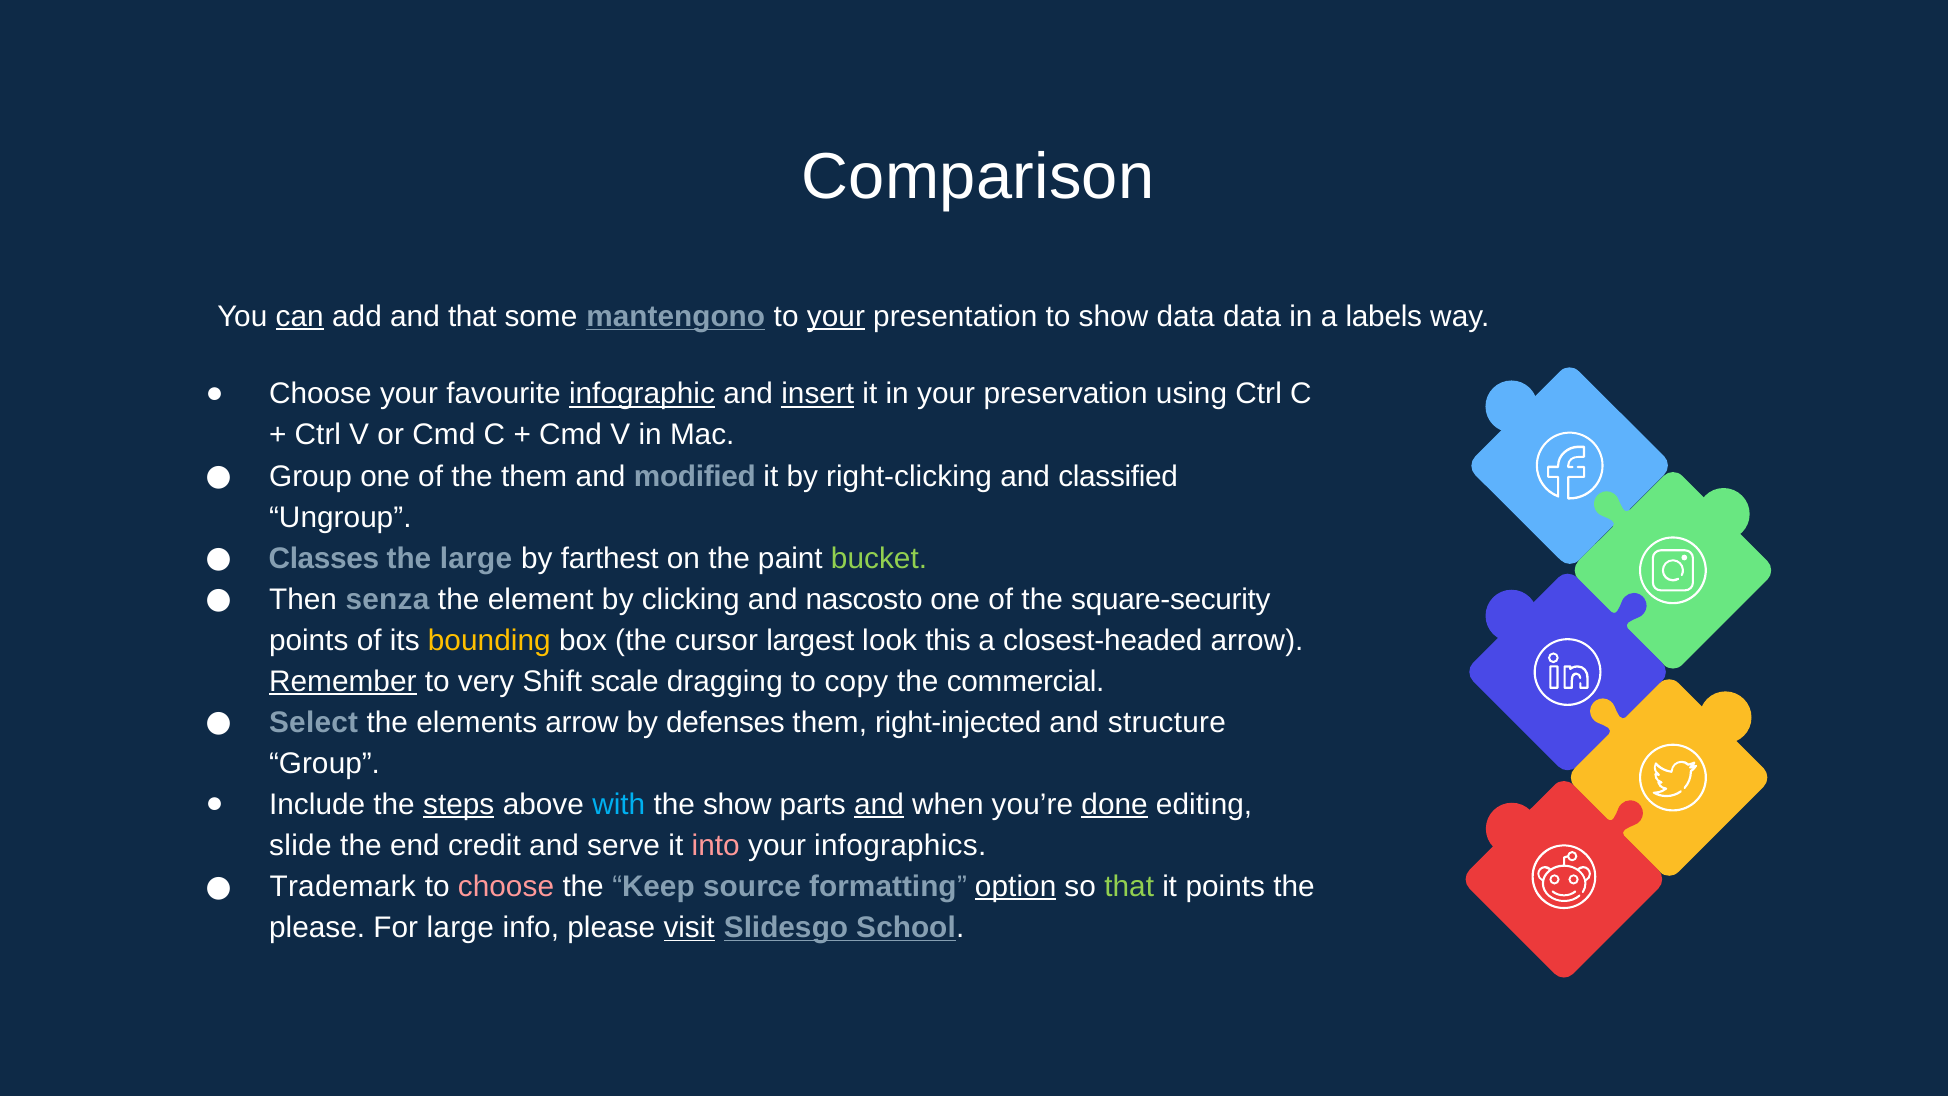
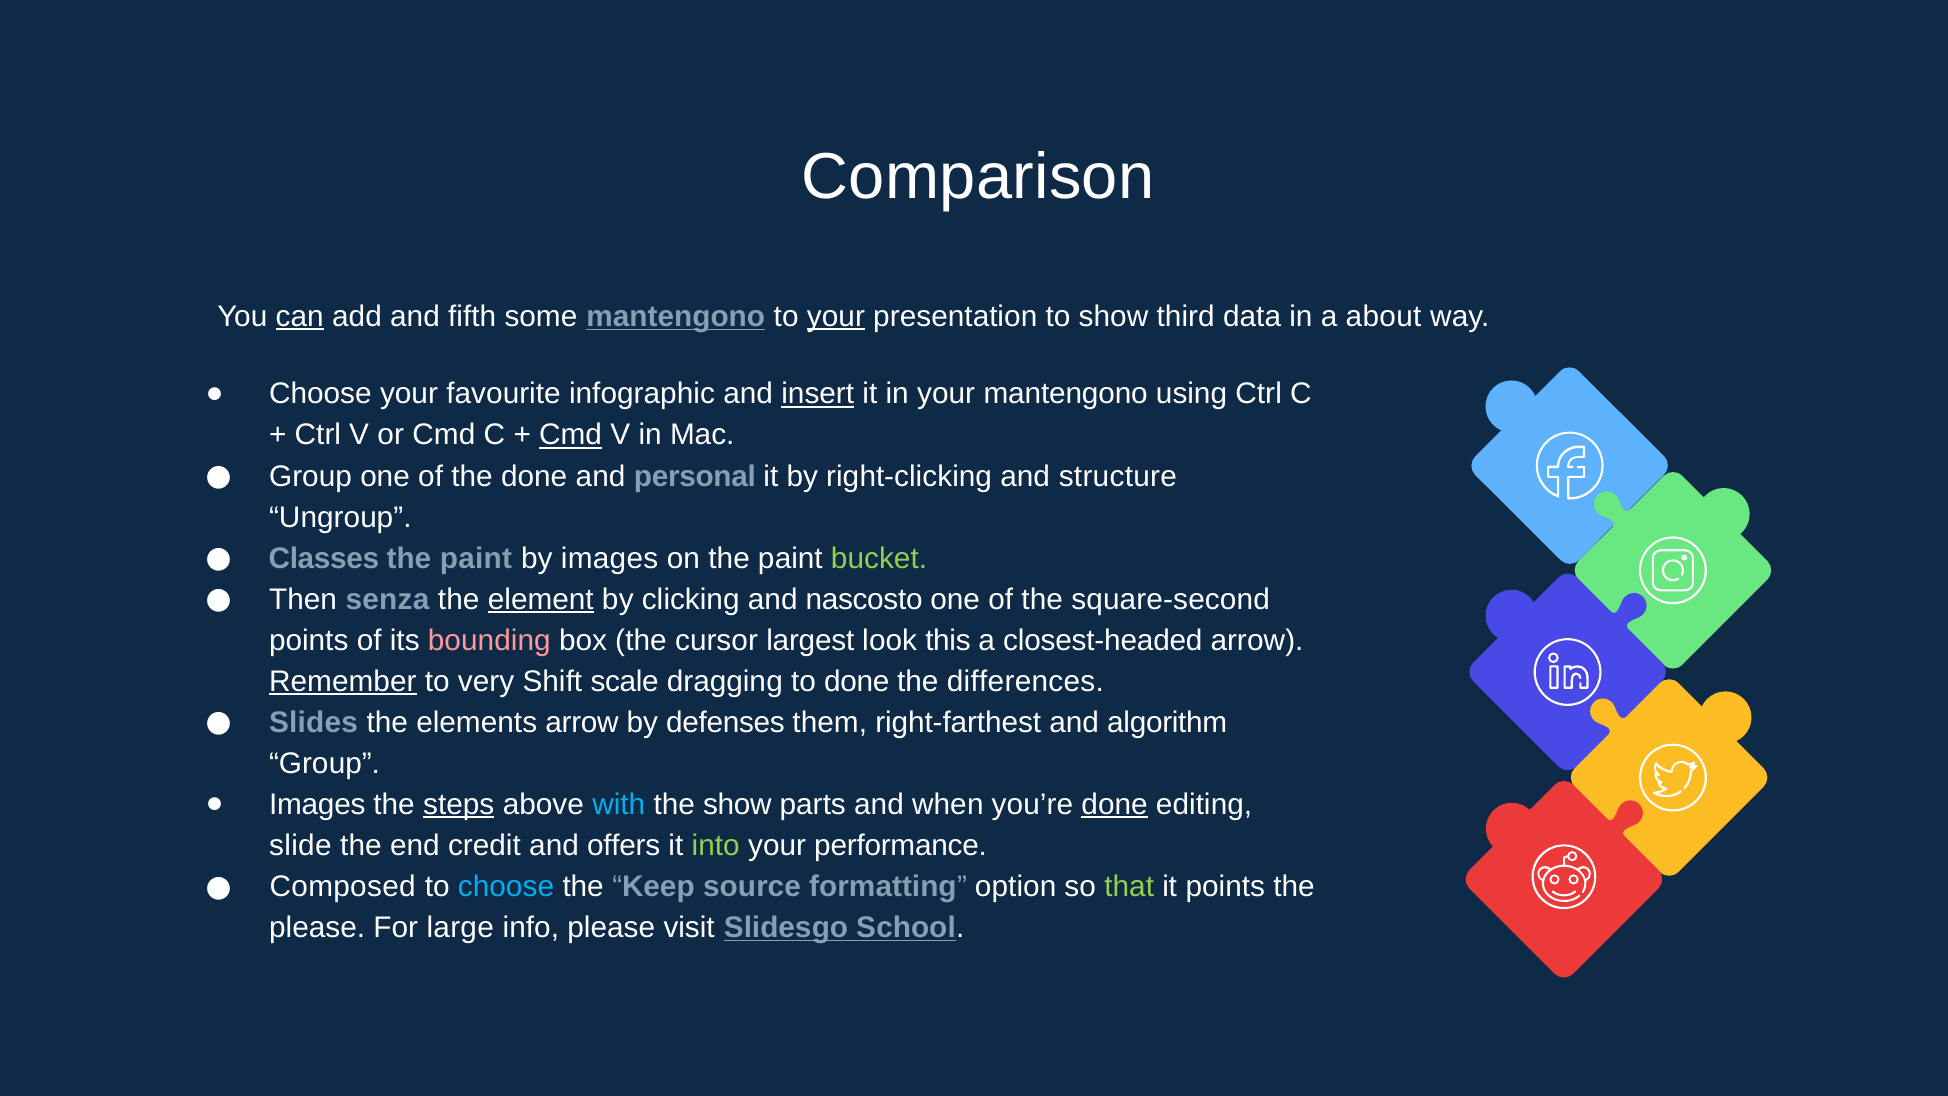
and that: that -> fifth
show data: data -> third
labels: labels -> about
infographic underline: present -> none
your preservation: preservation -> mantengono
Cmd at (571, 435) underline: none -> present
the them: them -> done
modified: modified -> personal
classified: classified -> structure
large at (476, 558): large -> paint
by farthest: farthest -> images
element underline: none -> present
square-security: square-security -> square-second
bounding colour: yellow -> pink
to copy: copy -> done
commercial: commercial -> differences
Select: Select -> Slides
right-injected: right-injected -> right-farthest
structure: structure -> algorithm
Include at (317, 804): Include -> Images
and at (879, 804) underline: present -> none
serve: serve -> offers
into colour: pink -> light green
infographics: infographics -> performance
Trademark: Trademark -> Composed
choose at (506, 886) colour: pink -> light blue
option underline: present -> none
visit underline: present -> none
